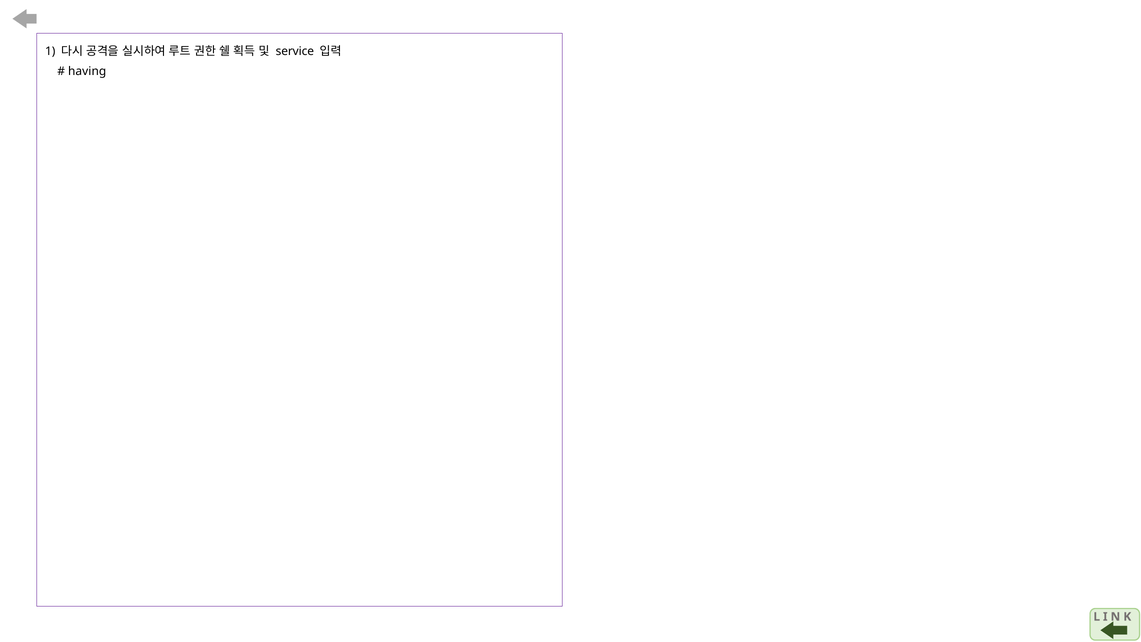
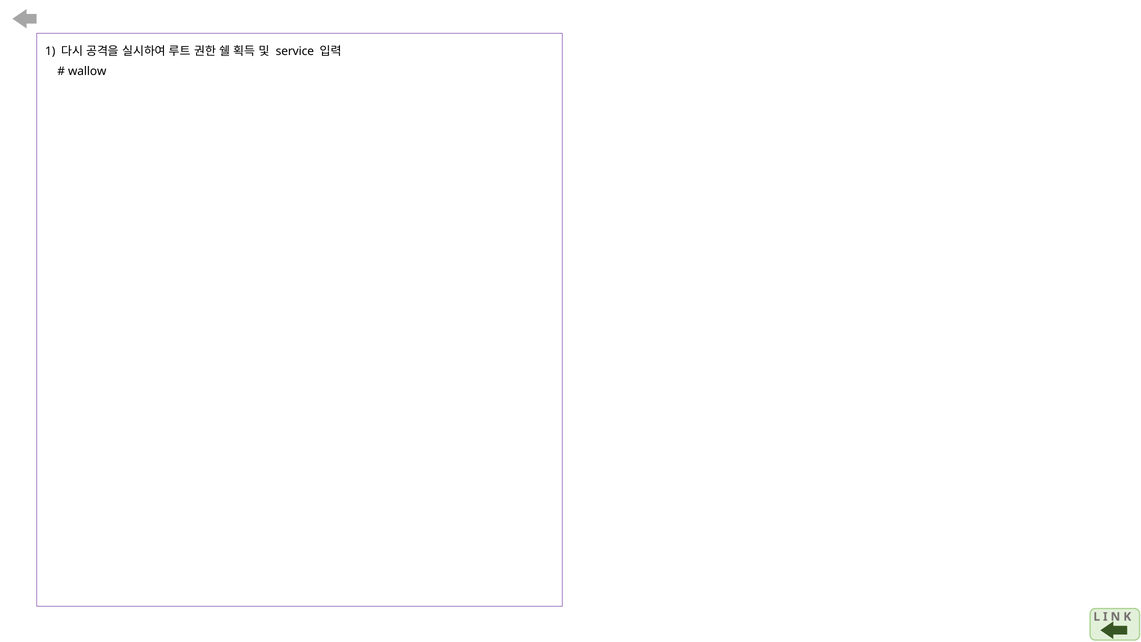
having: having -> wallow
